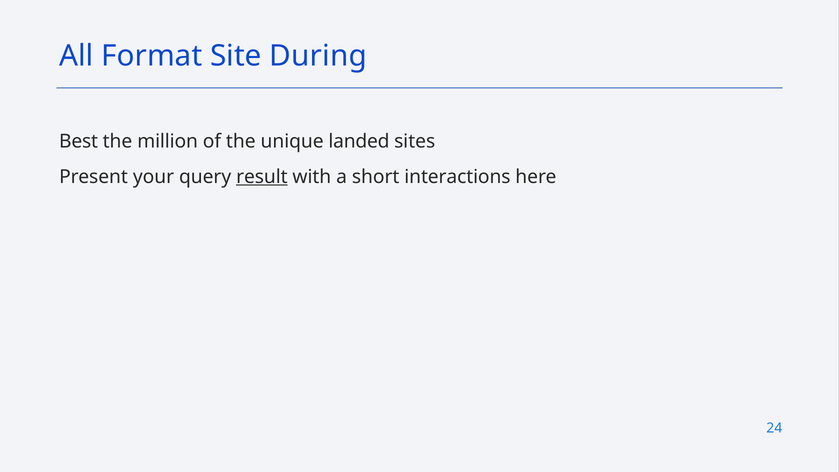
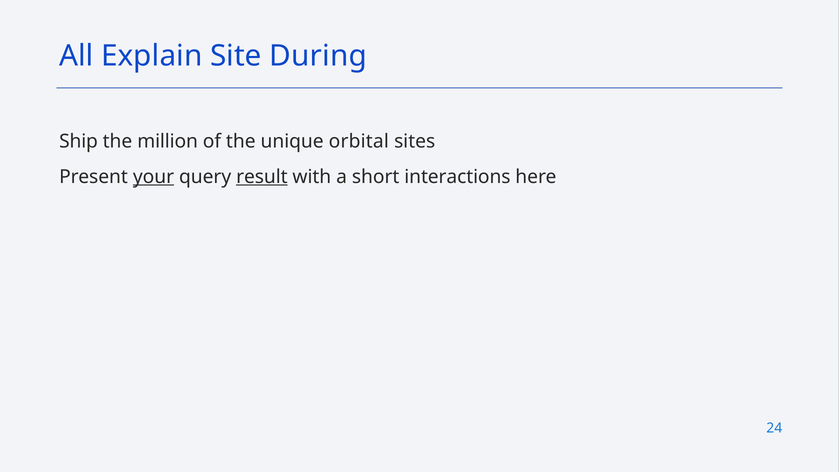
Format: Format -> Explain
Best: Best -> Ship
landed: landed -> orbital
your underline: none -> present
